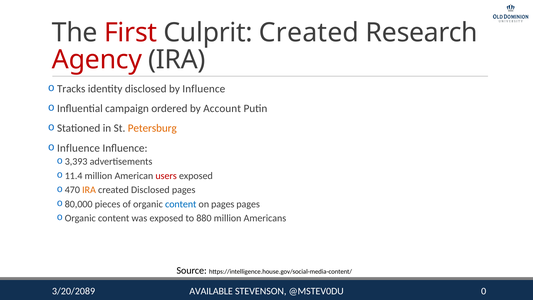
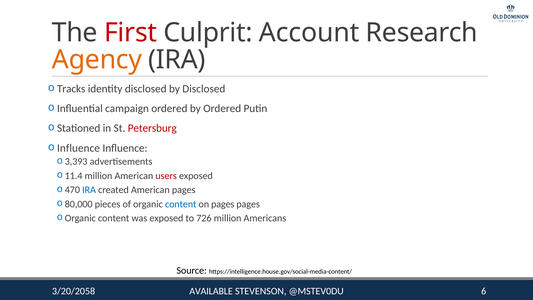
Culprit Created: Created -> Account
Agency colour: red -> orange
by Influence: Influence -> Disclosed
by Account: Account -> Ordered
Petersburg colour: orange -> red
IRA at (89, 190) colour: orange -> blue
created Disclosed: Disclosed -> American
880: 880 -> 726
0: 0 -> 6
3/20/2089: 3/20/2089 -> 3/20/2058
